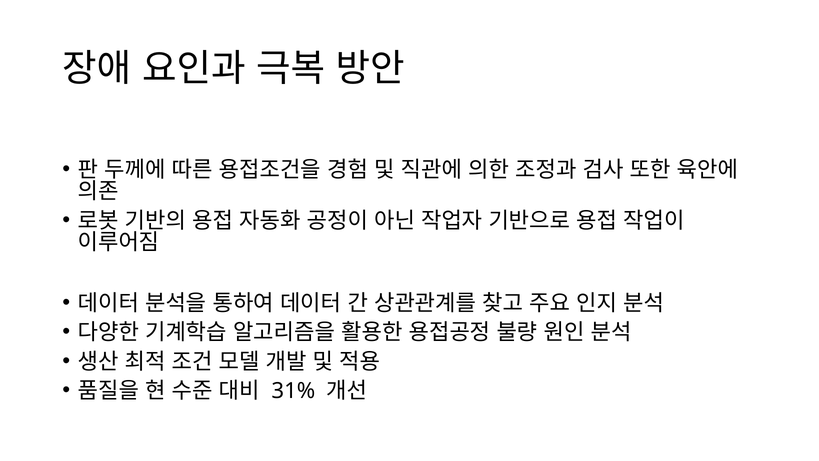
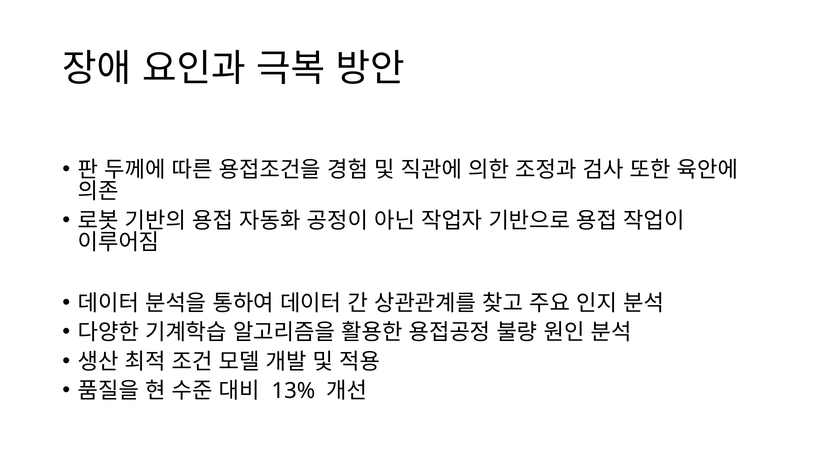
31%: 31% -> 13%
